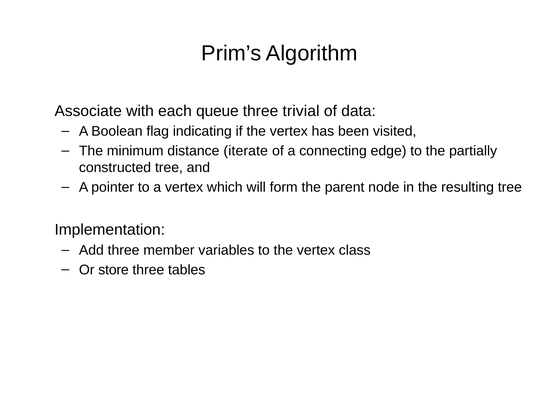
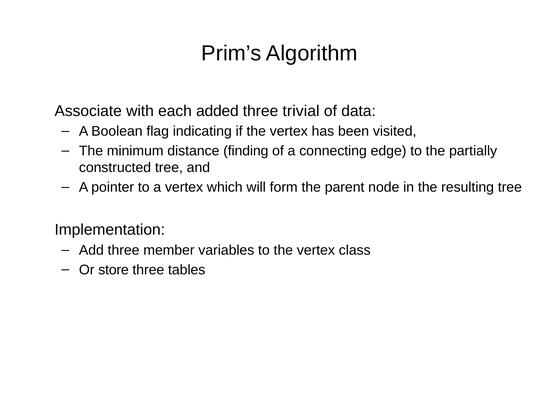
queue: queue -> added
iterate: iterate -> finding
